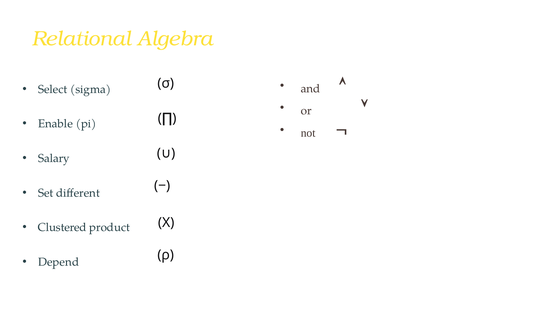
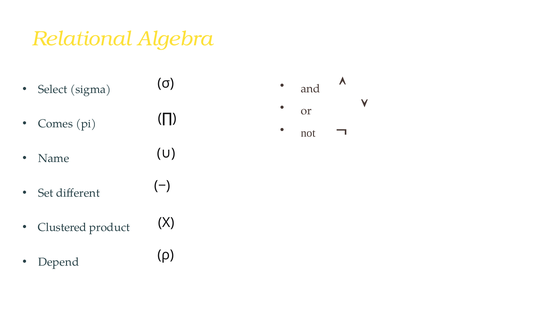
Enable: Enable -> Comes
Salary: Salary -> Name
